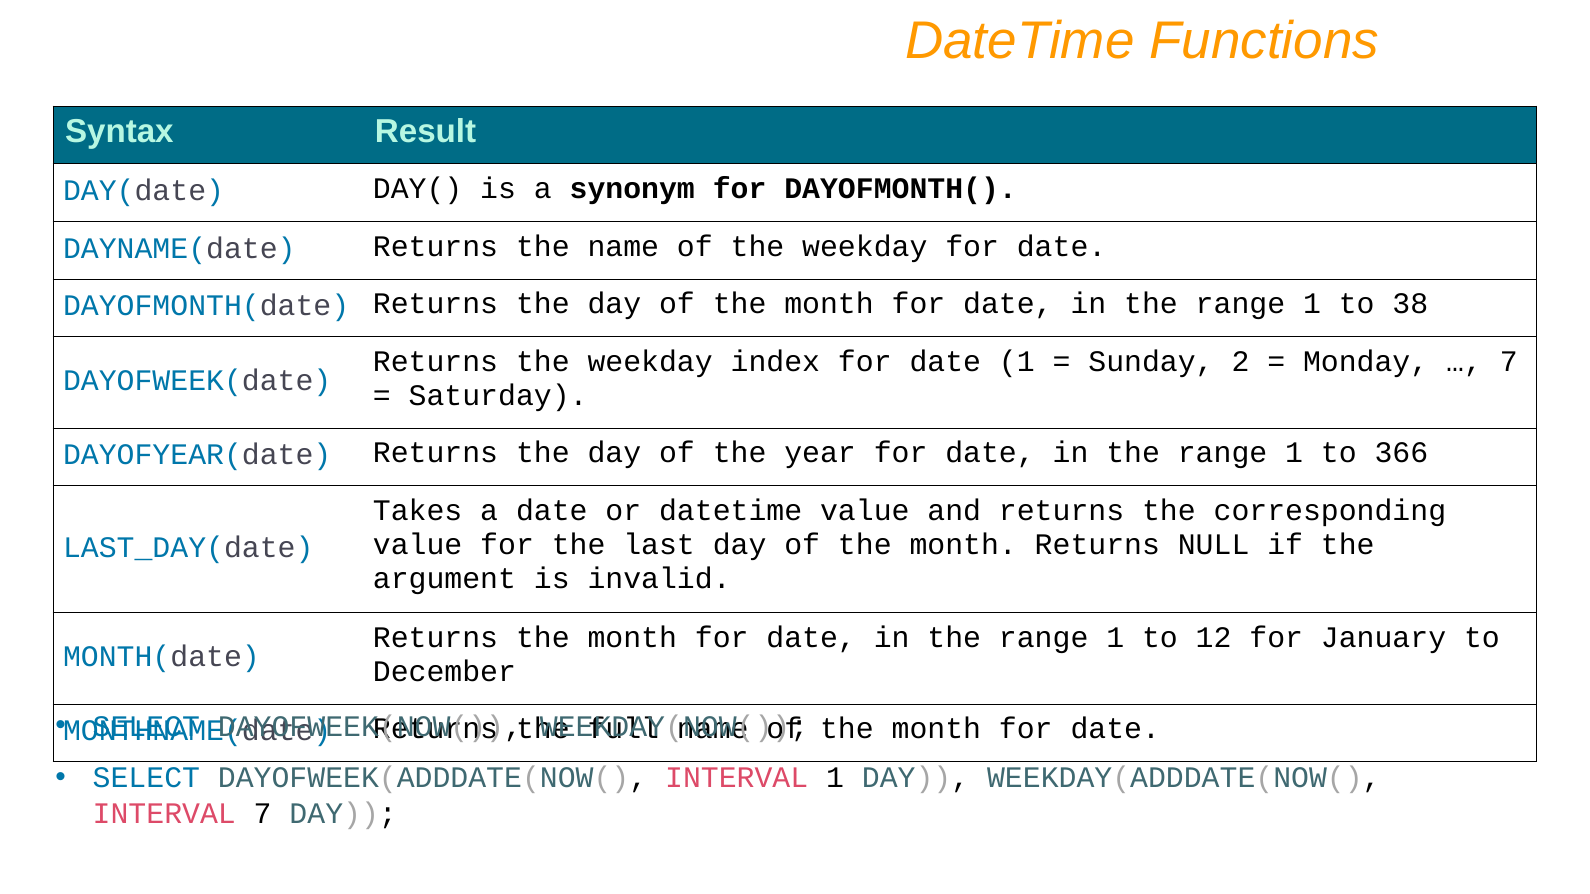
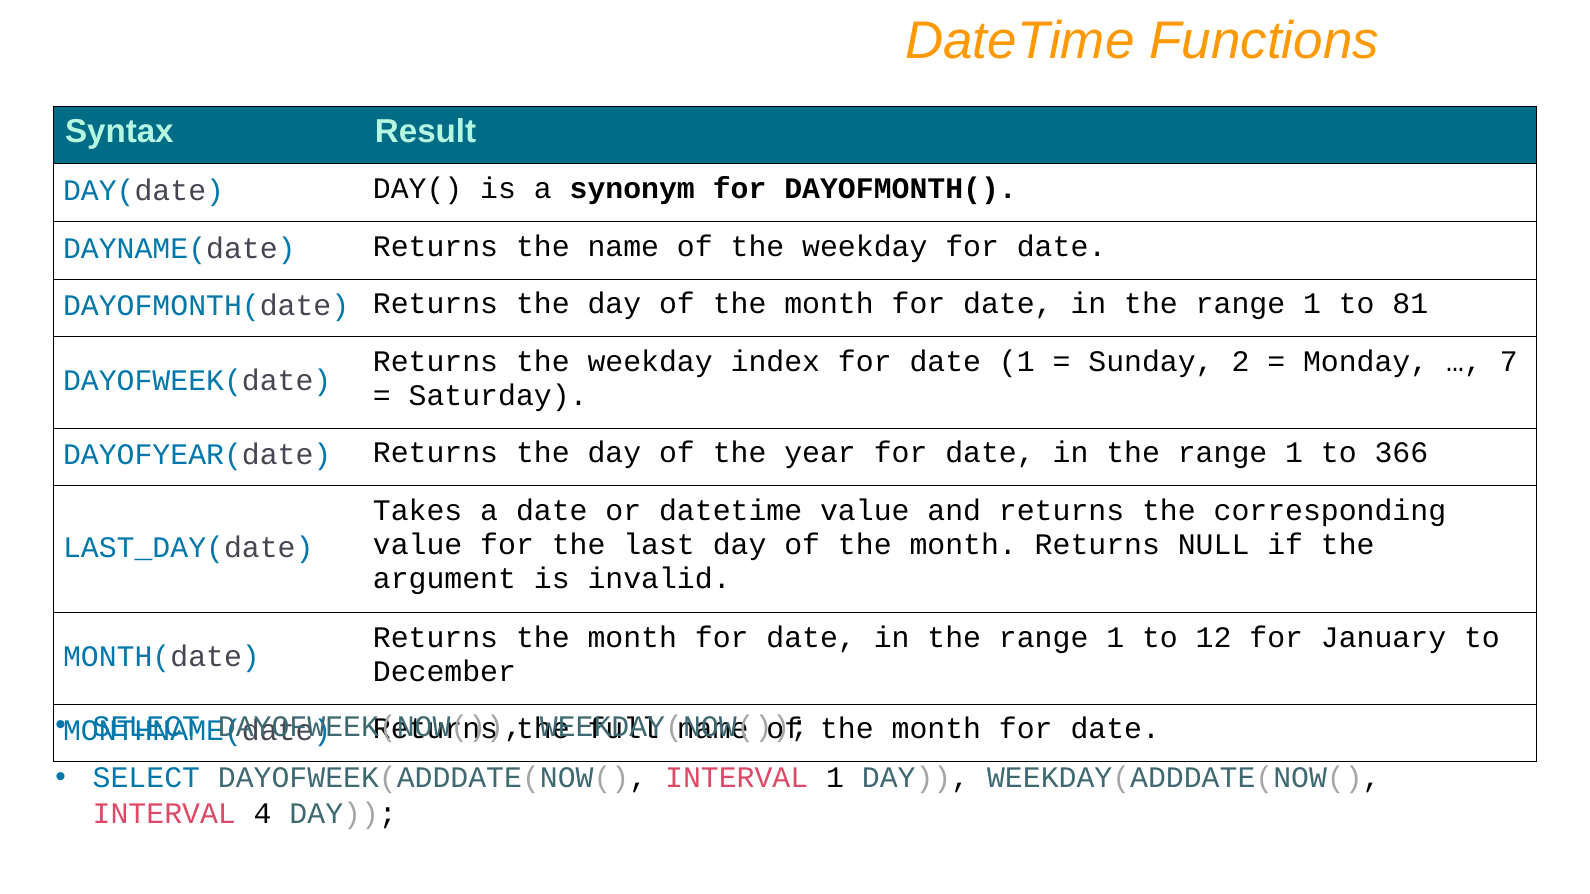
38: 38 -> 81
INTERVAL 7: 7 -> 4
